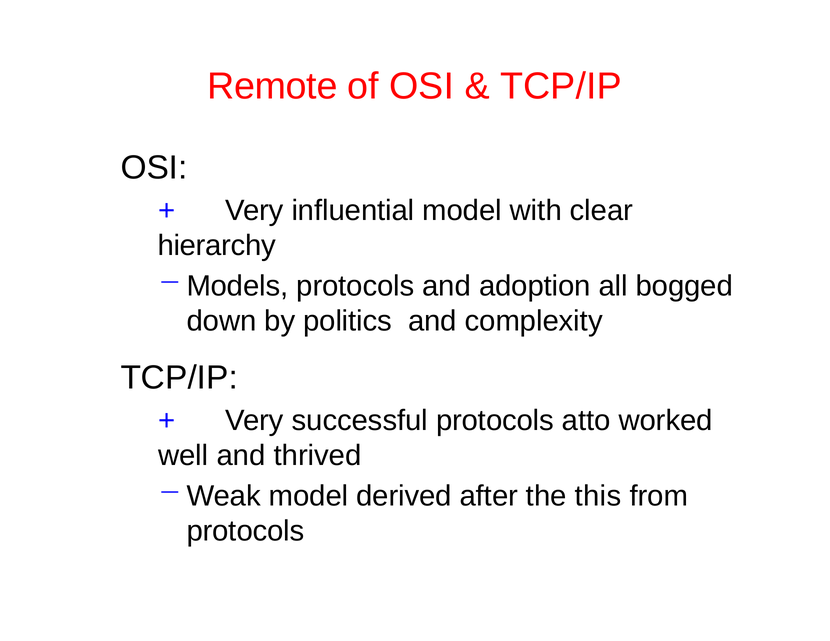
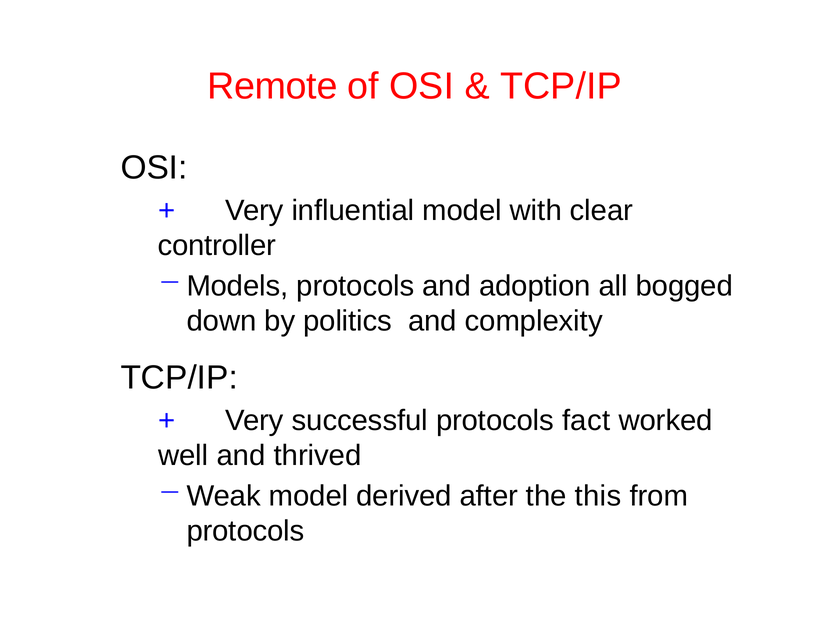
hierarchy: hierarchy -> controller
atto: atto -> fact
